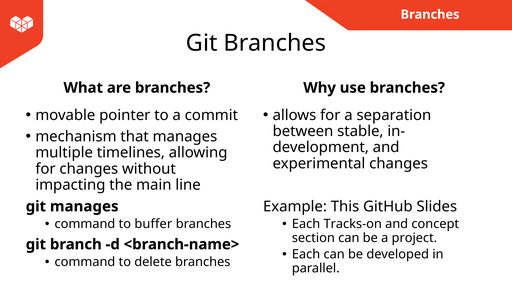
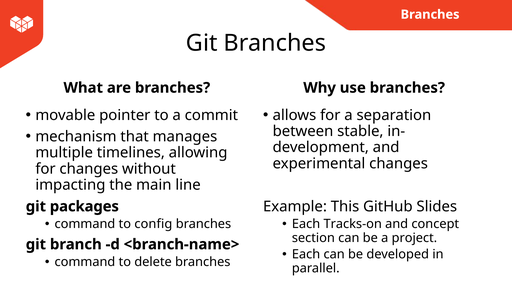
git manages: manages -> packages
buffer: buffer -> config
